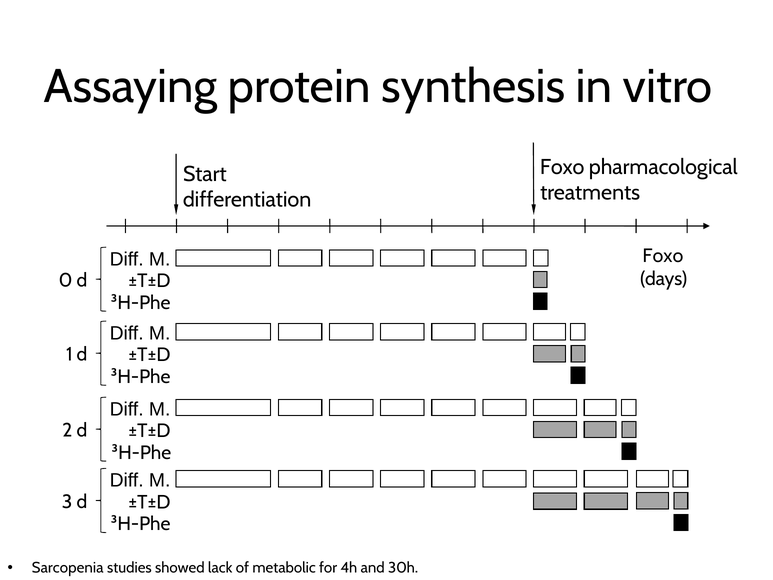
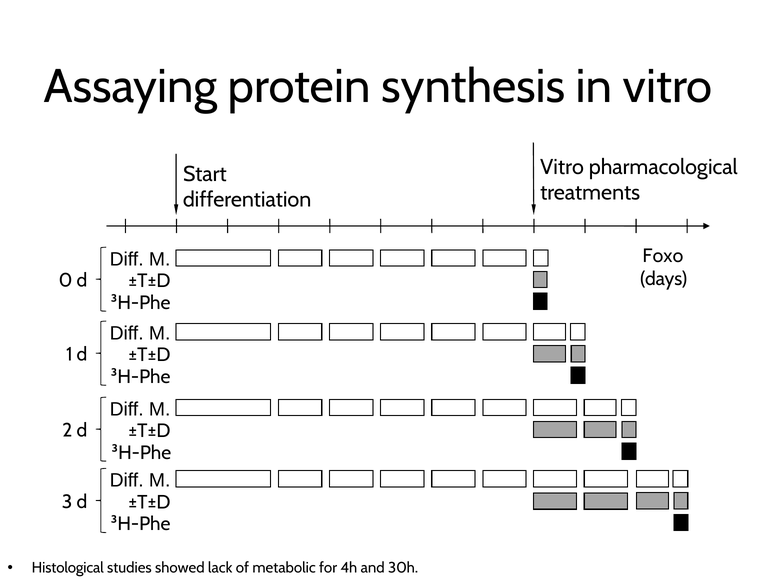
Foxo at (562, 167): Foxo -> Vitro
Sarcopenia: Sarcopenia -> Histological
